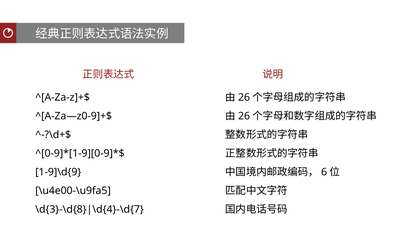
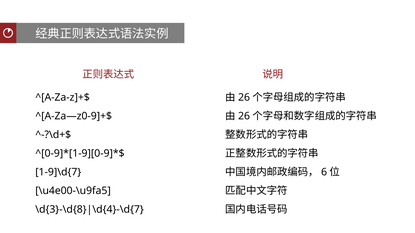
1-9]\d{9: 1-9]\d{9 -> 1-9]\d{7
